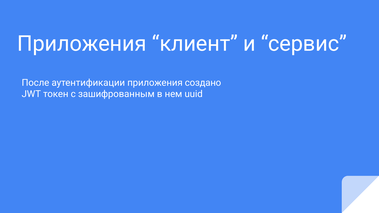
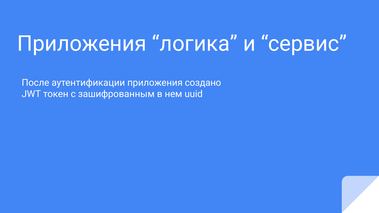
клиент: клиент -> логика
